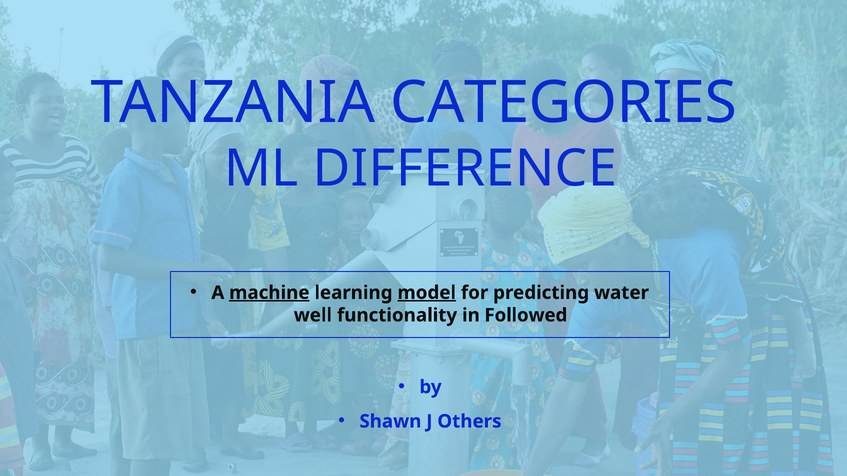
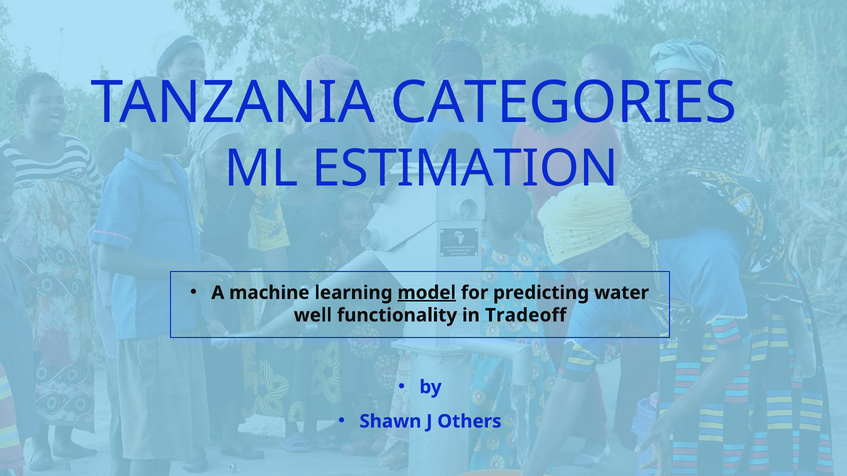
DIFFERENCE: DIFFERENCE -> ESTIMATION
machine underline: present -> none
Followed: Followed -> Tradeoff
